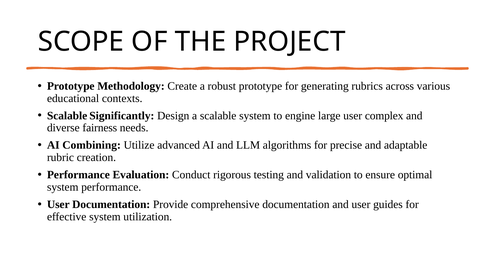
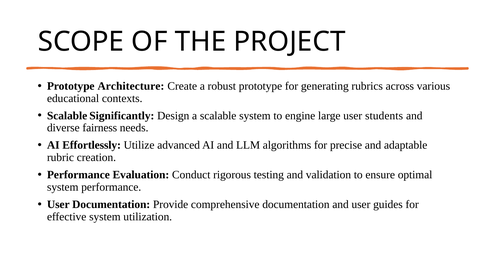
Methodology: Methodology -> Architecture
complex: complex -> students
Combining: Combining -> Effortlessly
